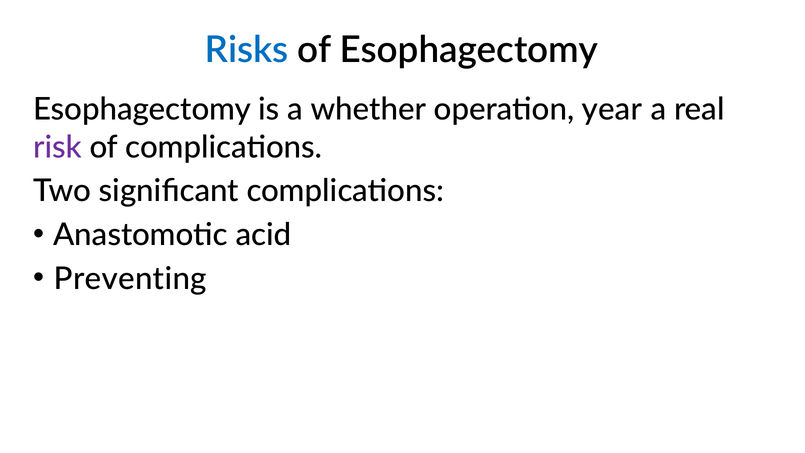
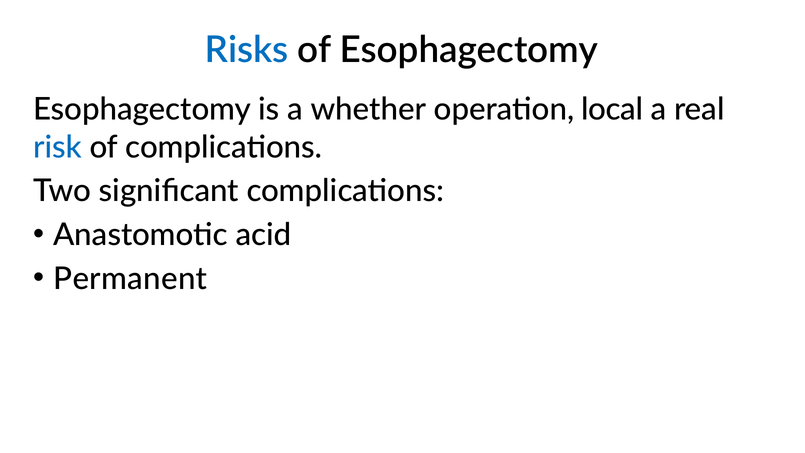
year: year -> local
risk colour: purple -> blue
Preventing: Preventing -> Permanent
